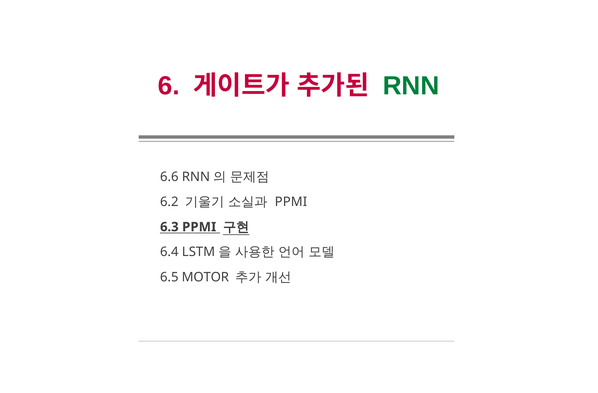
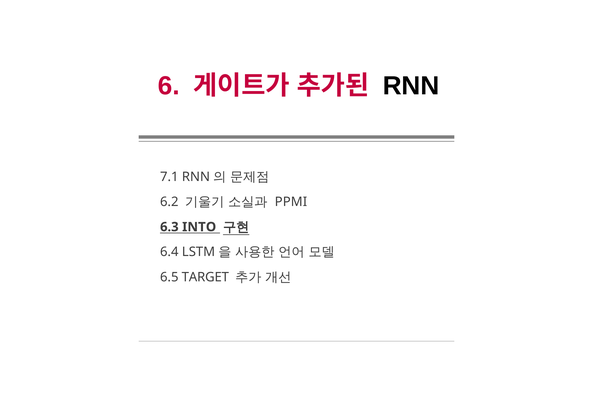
RNN colour: green -> black
6.6: 6.6 -> 7.1
6.3 PPMI: PPMI -> INTO
MOTOR: MOTOR -> TARGET
